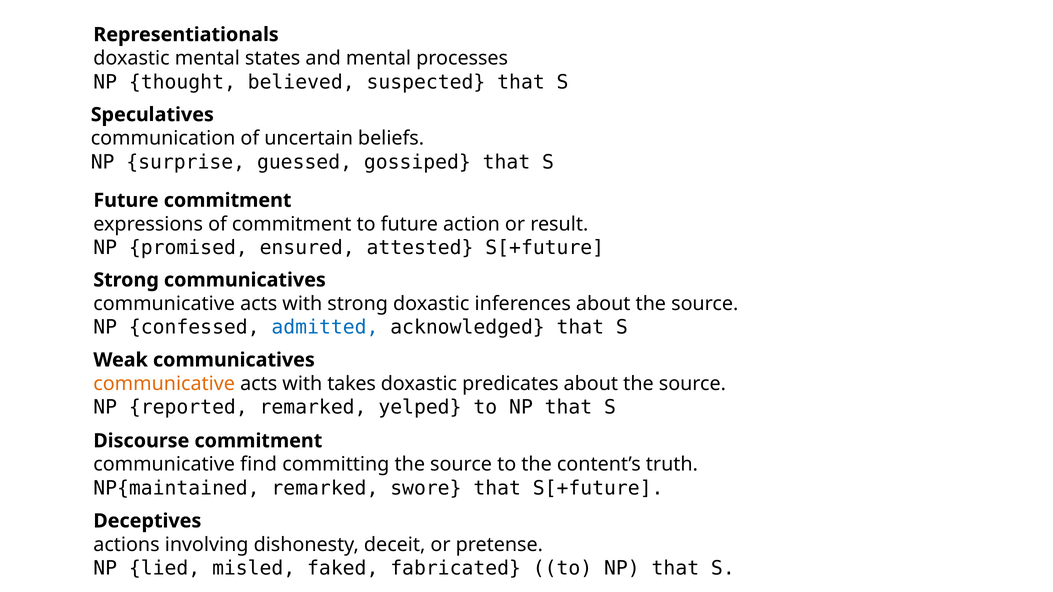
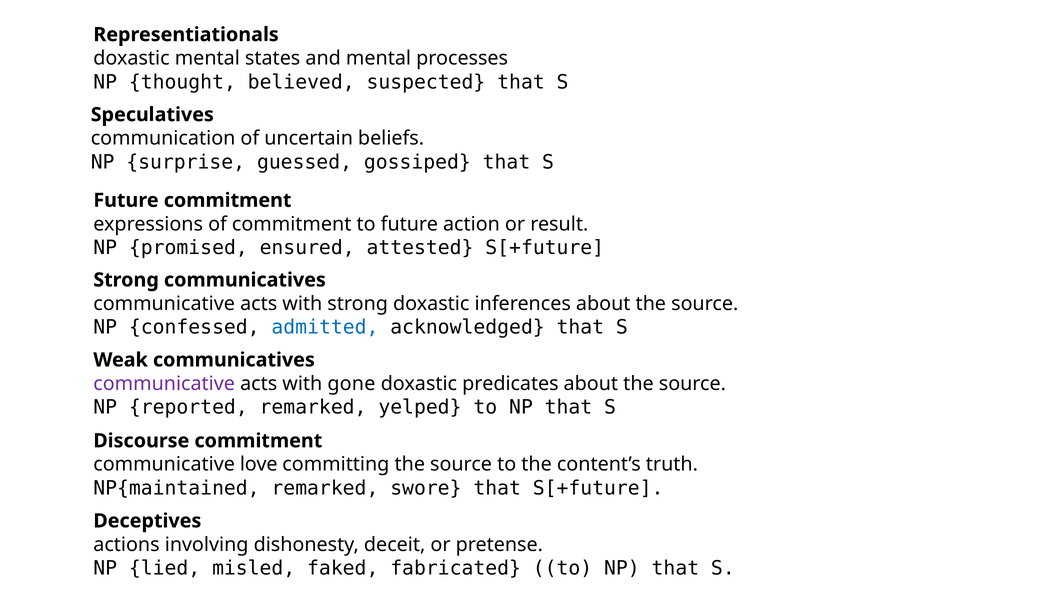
communicative at (164, 384) colour: orange -> purple
takes: takes -> gone
find: find -> love
